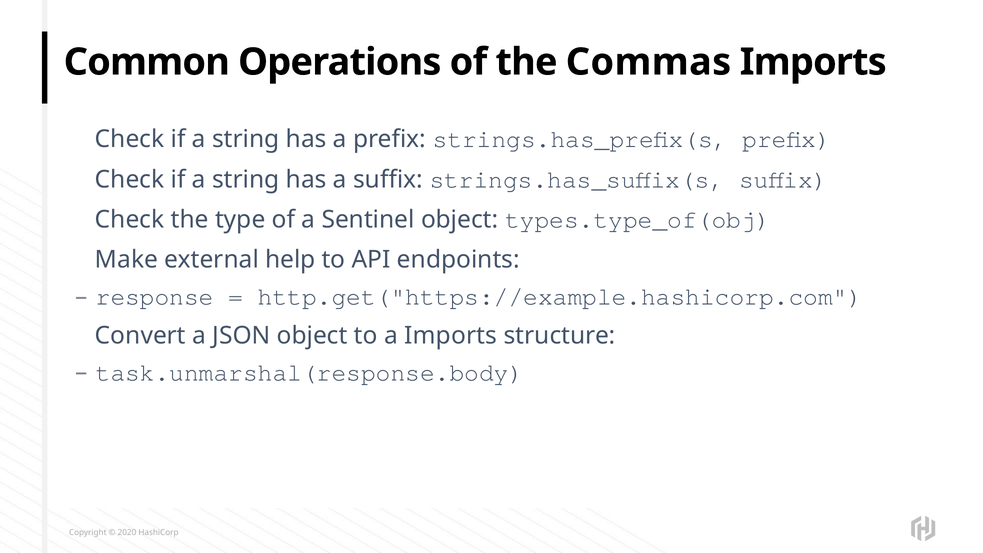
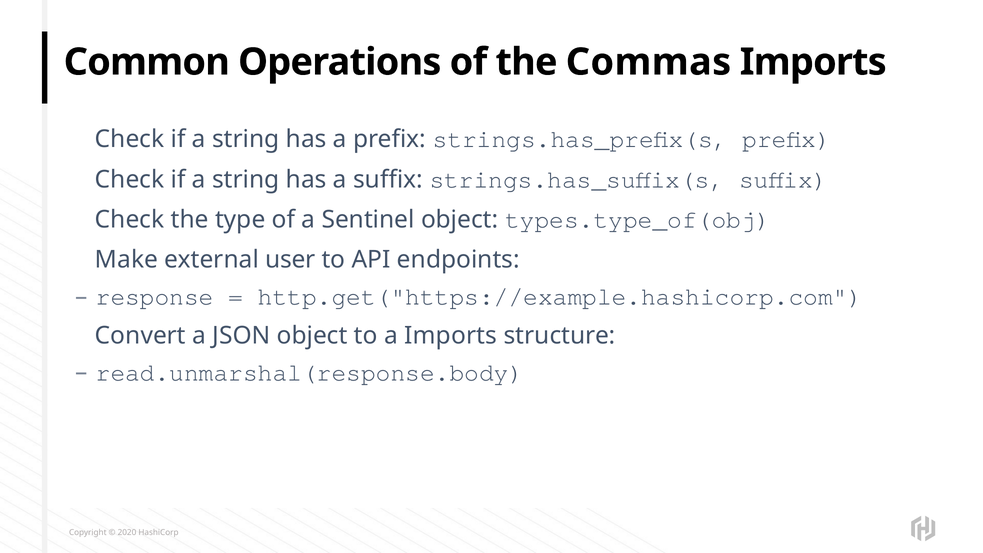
help: help -> user
task.unmarshal(response.body: task.unmarshal(response.body -> read.unmarshal(response.body
